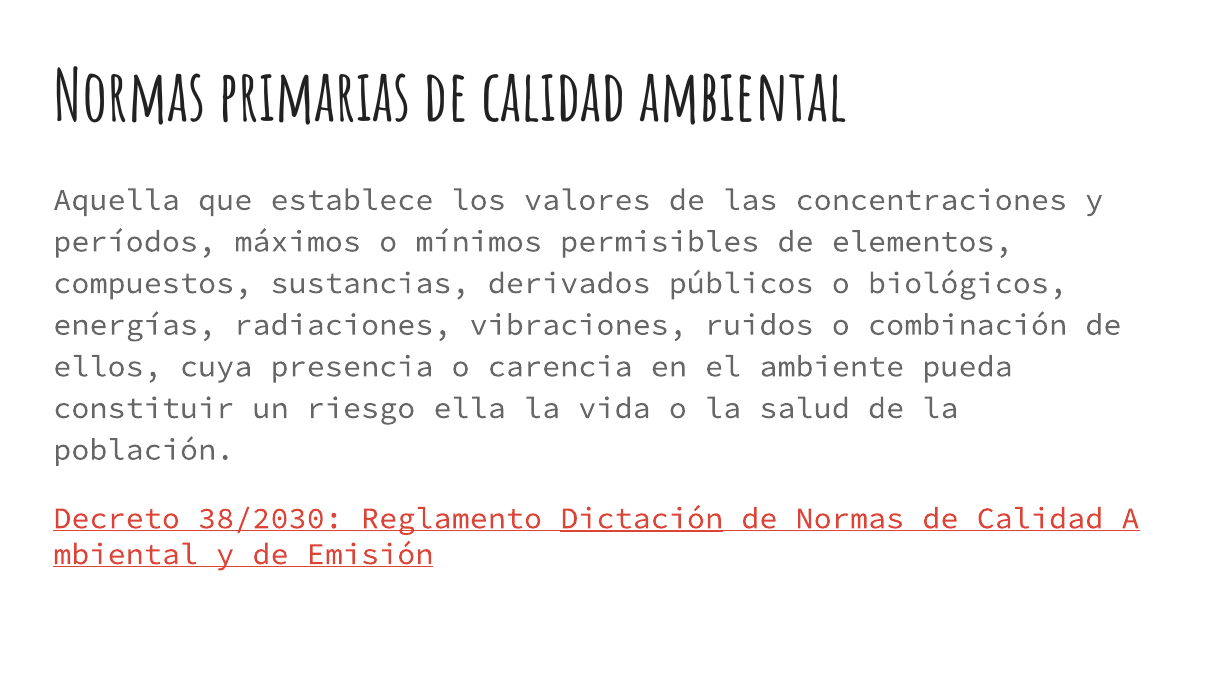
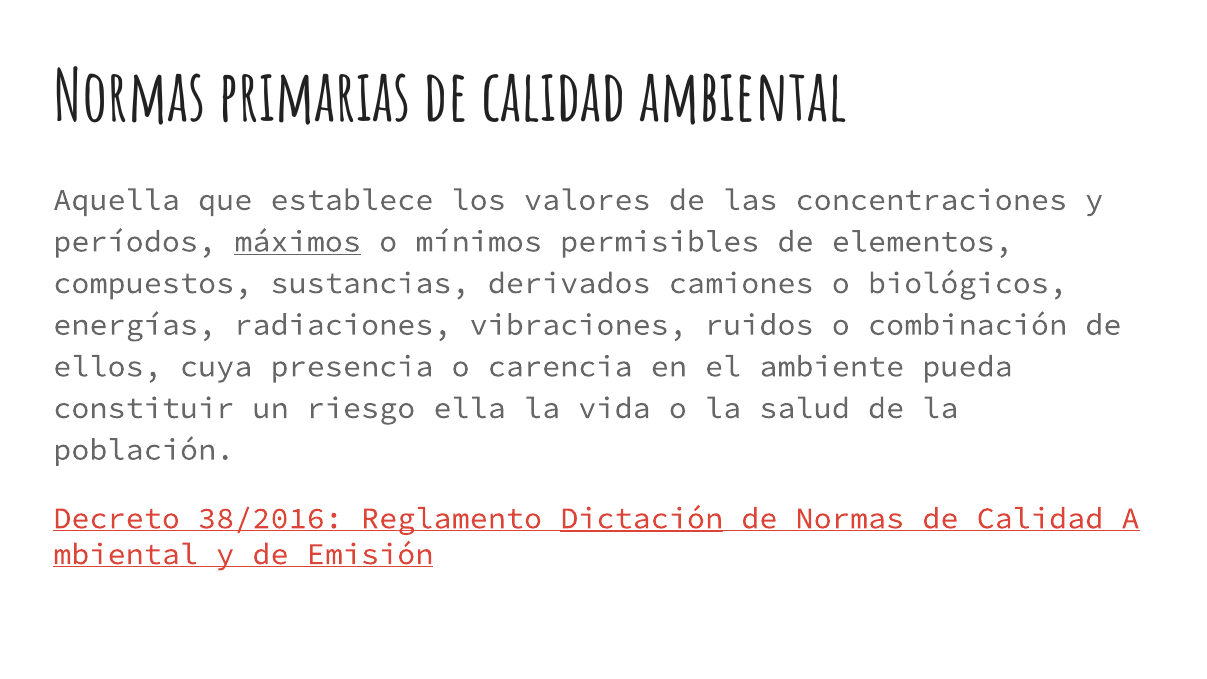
máximos underline: none -> present
públicos: públicos -> camiones
38/2030: 38/2030 -> 38/2016
